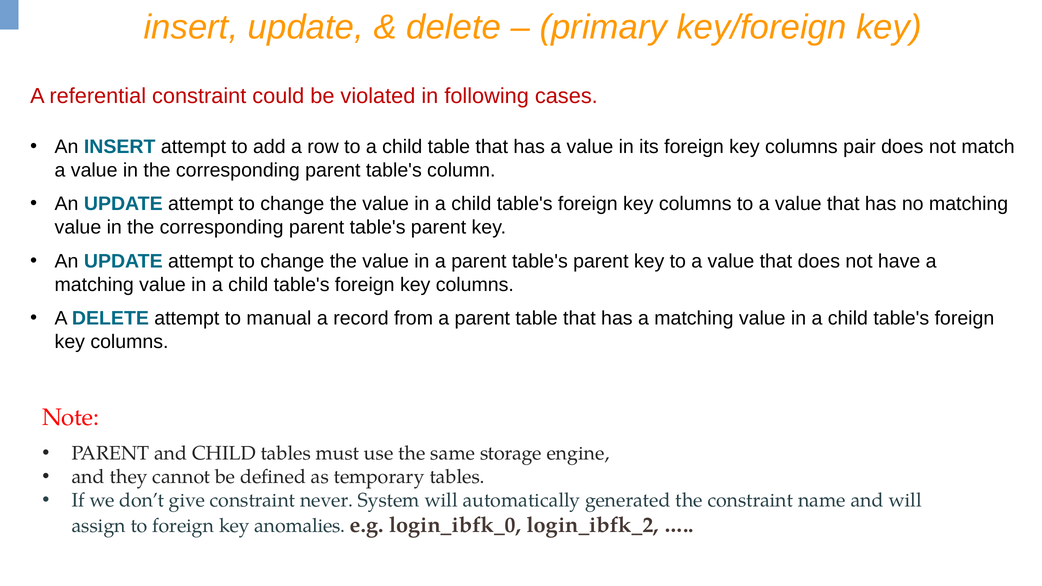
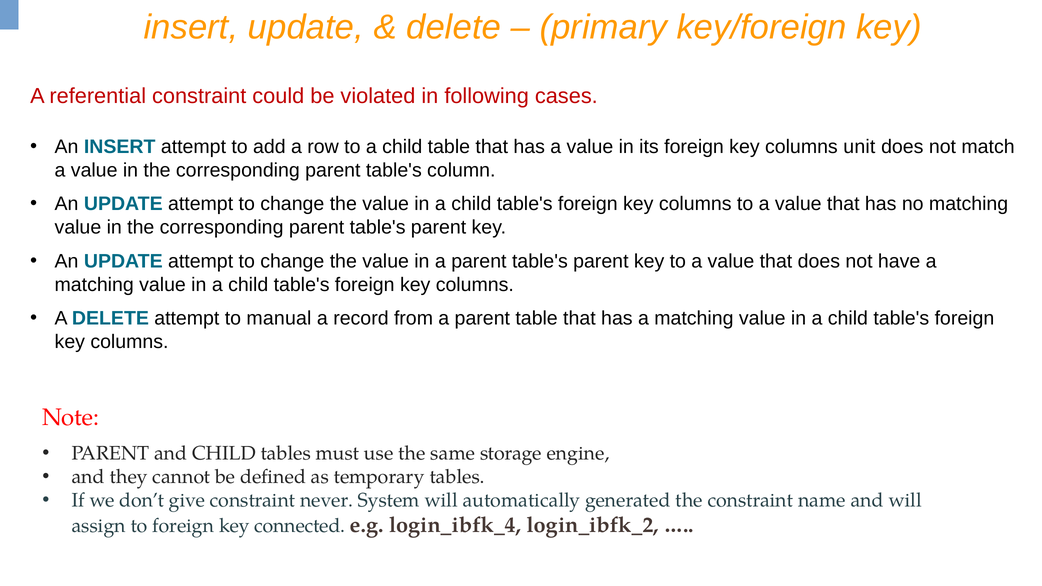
pair: pair -> unit
anomalies: anomalies -> connected
login_ibfk_0: login_ibfk_0 -> login_ibfk_4
